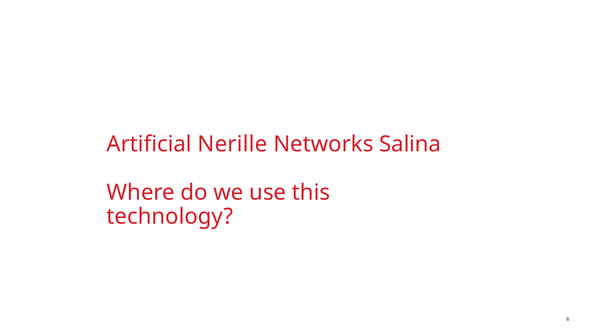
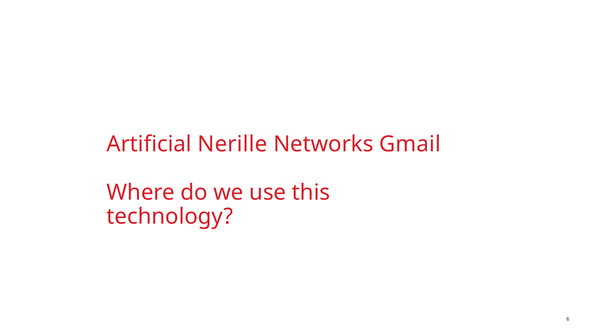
Salina: Salina -> Gmail
